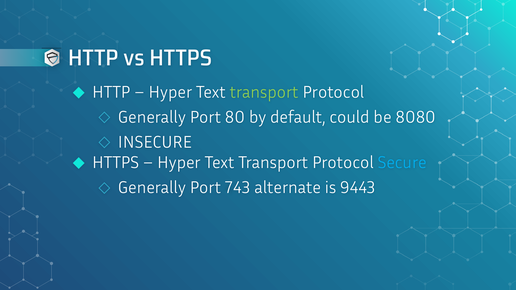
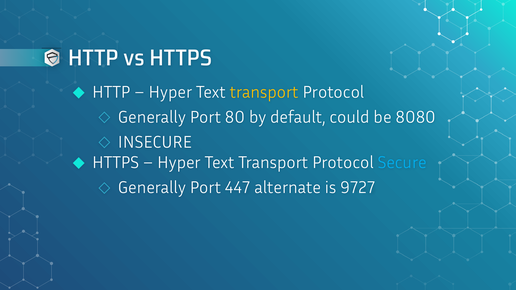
transport at (264, 92) colour: light green -> yellow
743: 743 -> 447
9443: 9443 -> 9727
